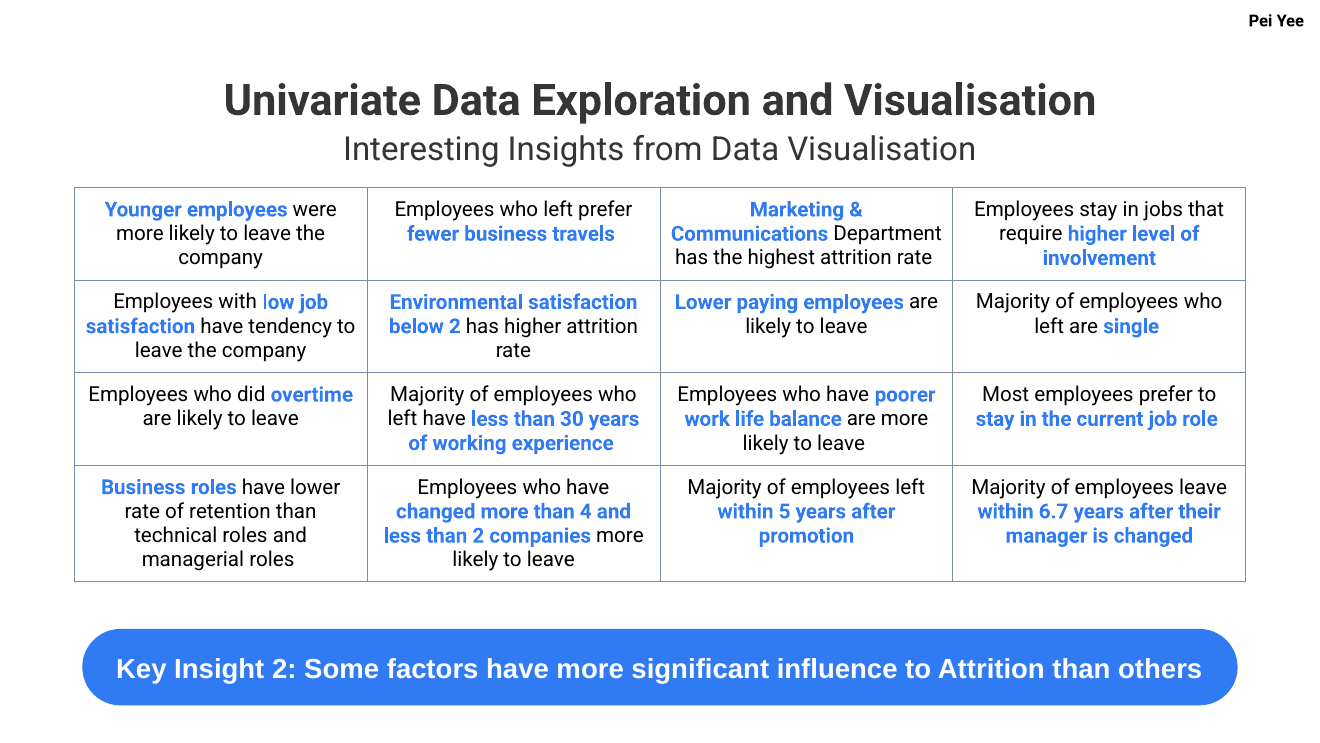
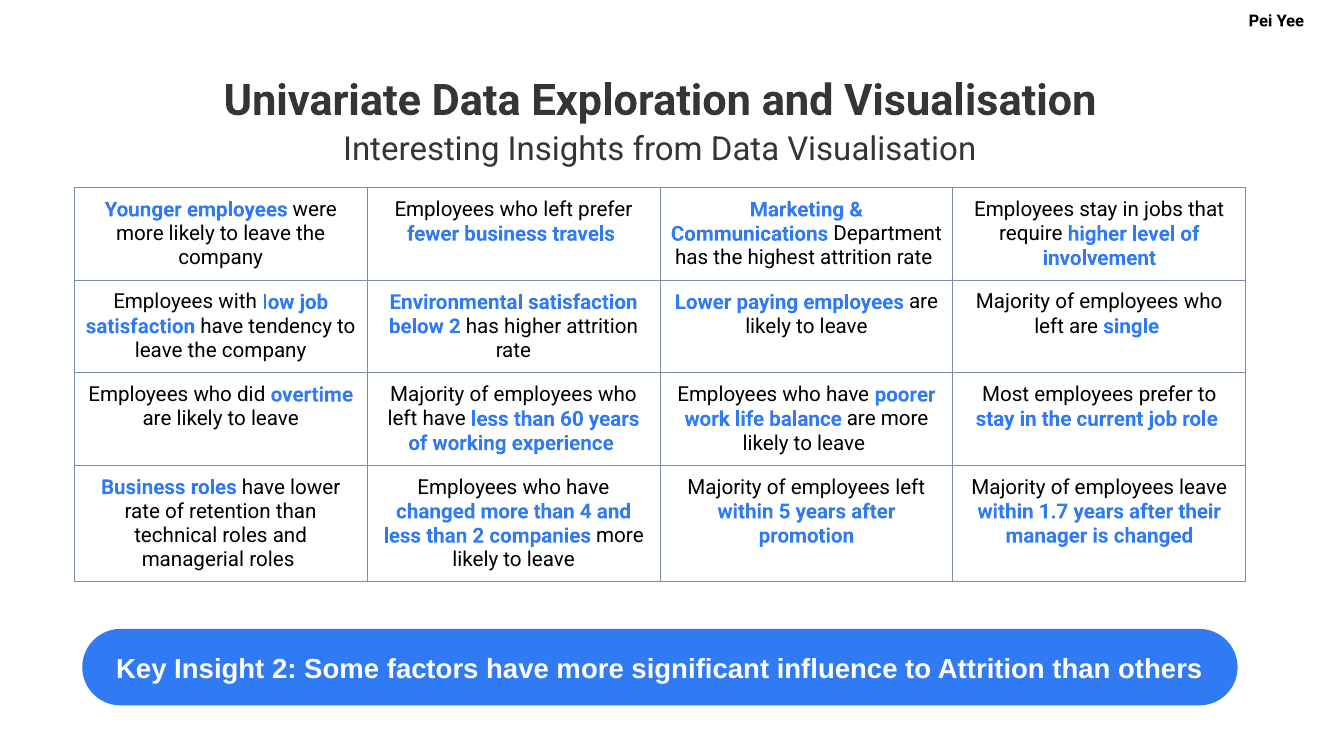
30: 30 -> 60
6.7: 6.7 -> 1.7
